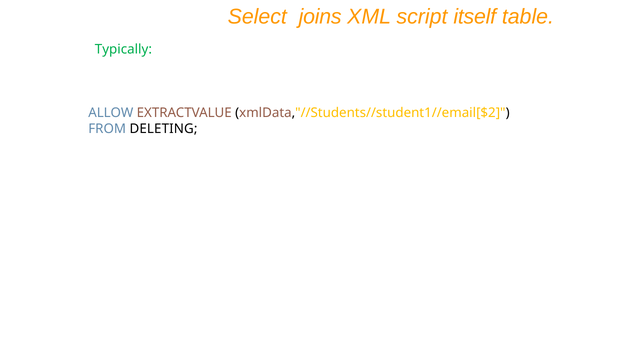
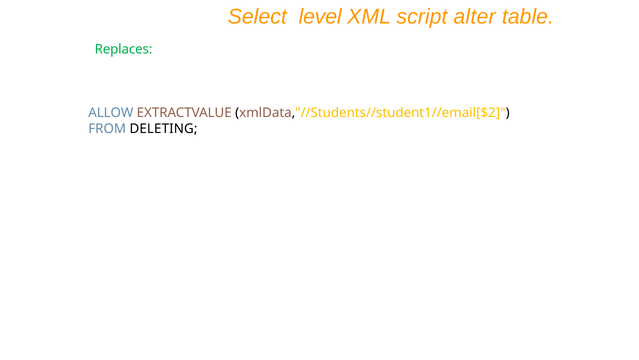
joins: joins -> level
itself: itself -> alter
Typically: Typically -> Replaces
